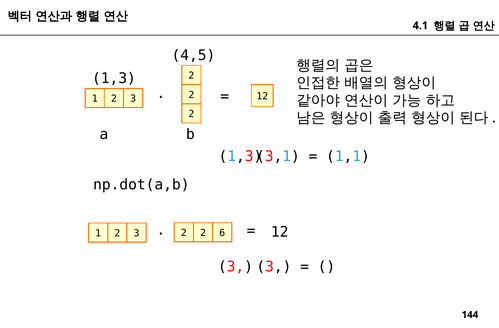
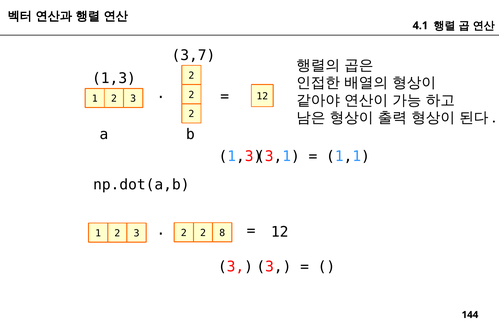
4,5: 4,5 -> 3,7
6: 6 -> 8
